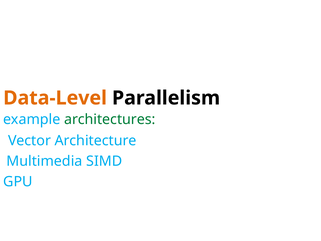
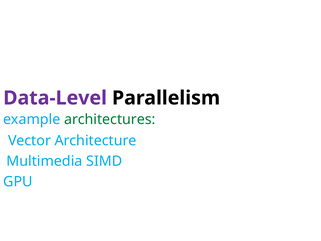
Data-Level colour: orange -> purple
